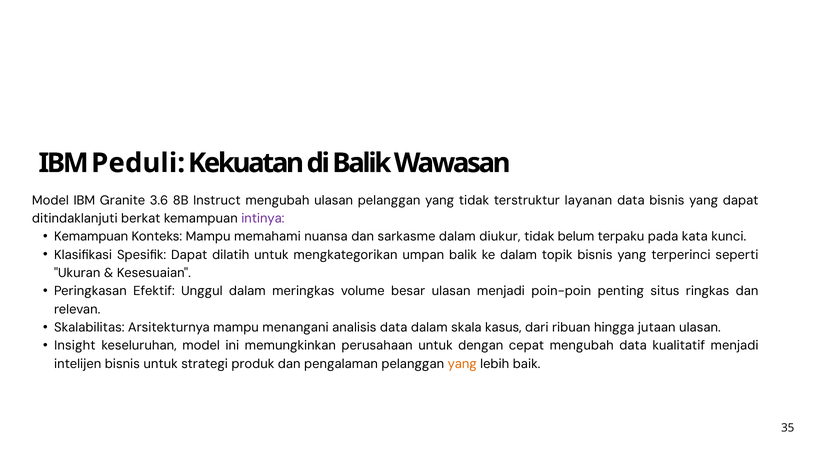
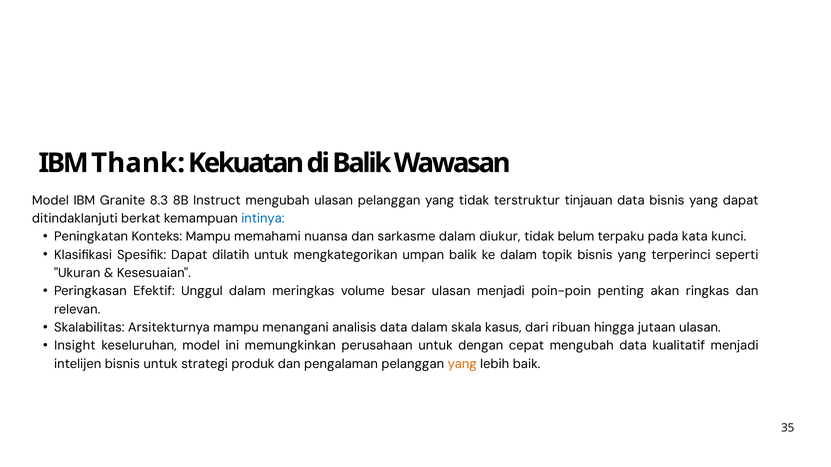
Peduli: Peduli -> Thank
3.6: 3.6 -> 8.3
layanan: layanan -> tinjauan
intinya colour: purple -> blue
Kemampuan at (91, 237): Kemampuan -> Peningkatan
situs: situs -> akan
